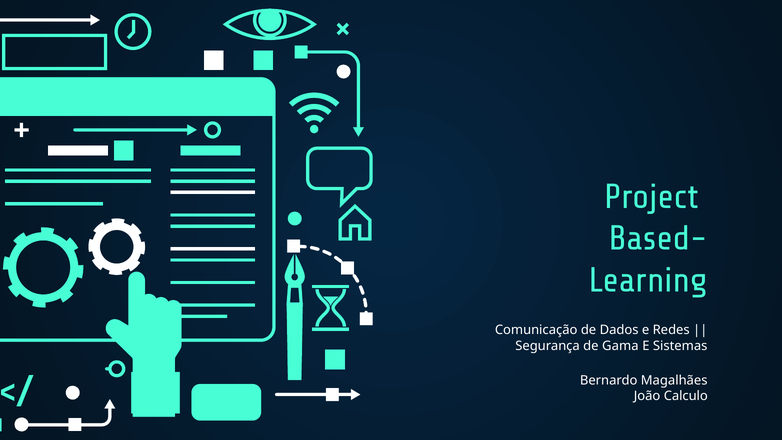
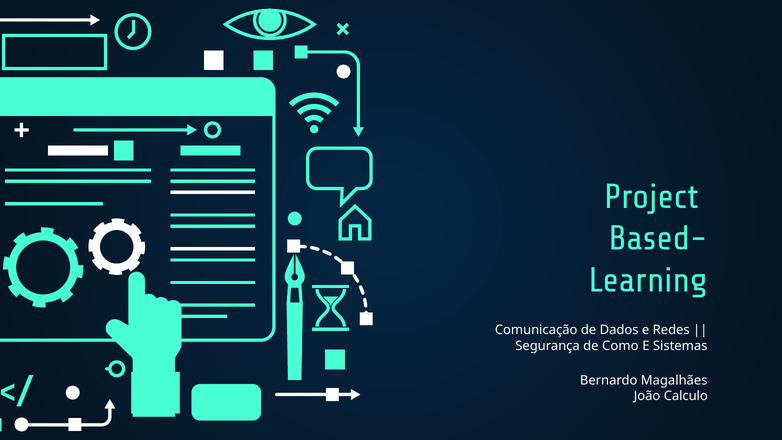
Gama: Gama -> Como
